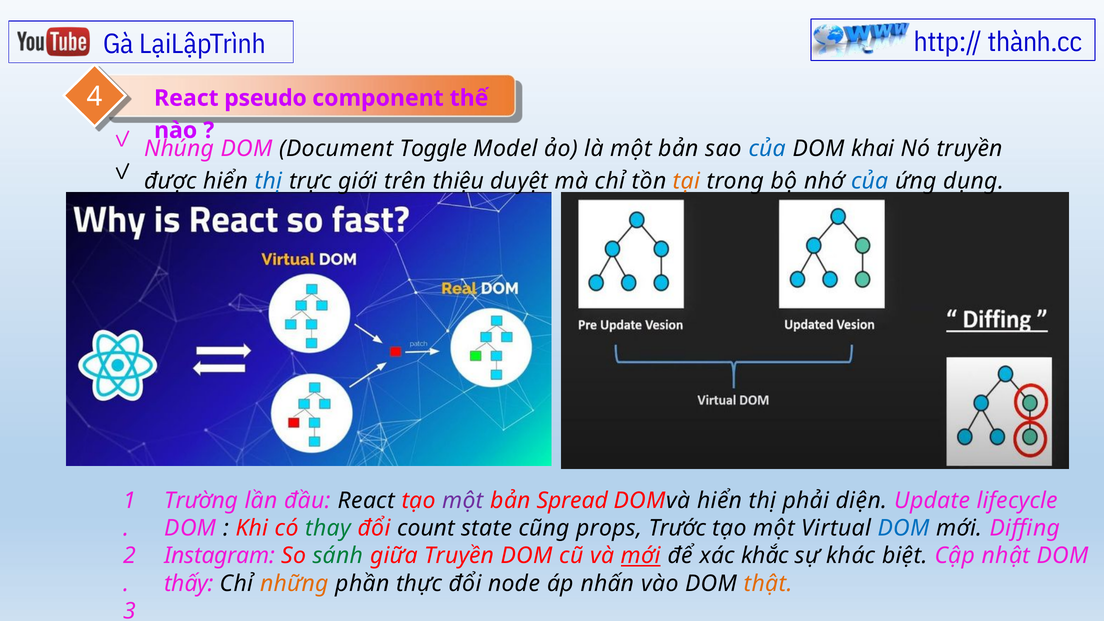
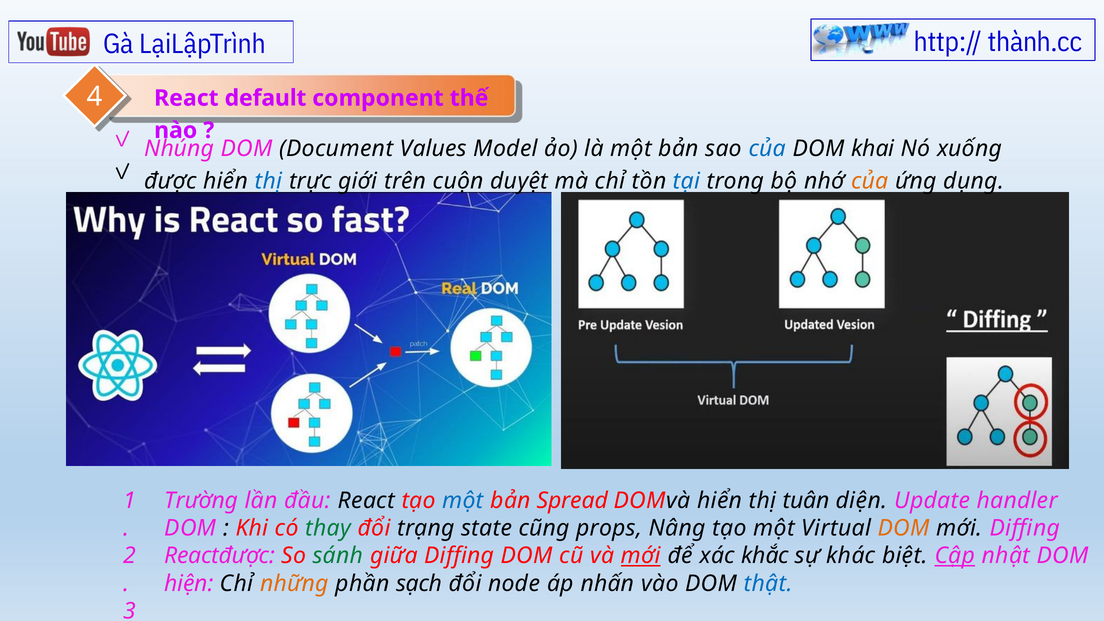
pseudo: pseudo -> default
Toggle: Toggle -> Values
Nó truyền: truyền -> xuống
thiệu: thiệu -> cuộn
tại colour: orange -> blue
của at (870, 181) colour: blue -> orange
một at (463, 501) colour: purple -> blue
phải: phải -> tuân
lifecycle: lifecycle -> handler
count: count -> trạng
Trước: Trước -> Nâng
DOM at (904, 528) colour: blue -> orange
Instagram: Instagram -> Reactđược
giữa Truyền: Truyền -> Diffing
Cập underline: none -> present
thấy: thấy -> hiện
thực: thực -> sạch
thật colour: orange -> blue
